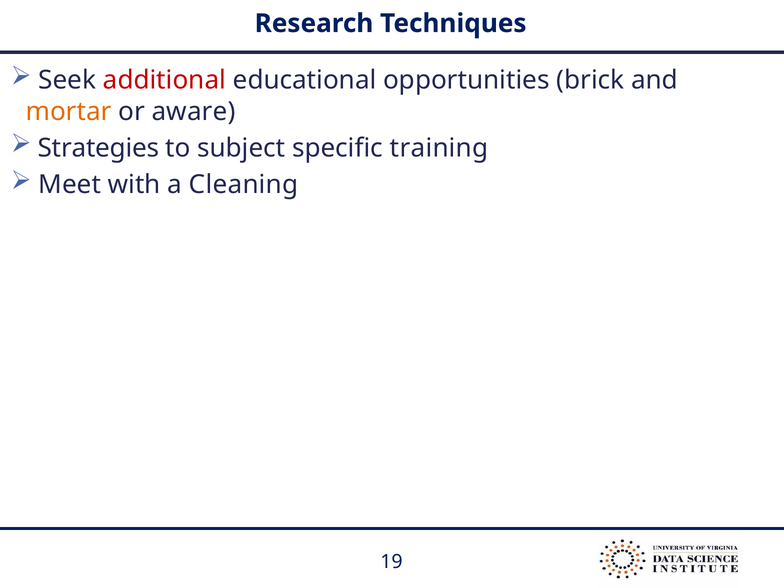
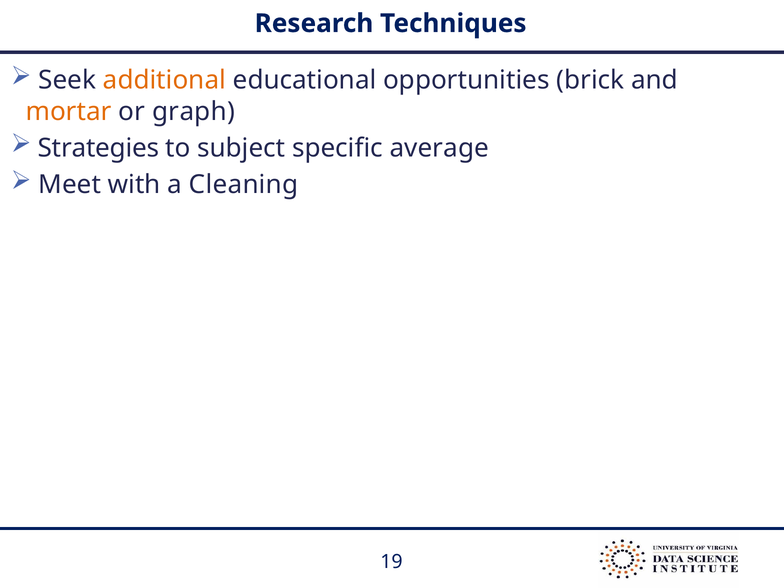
additional colour: red -> orange
aware: aware -> graph
training: training -> average
